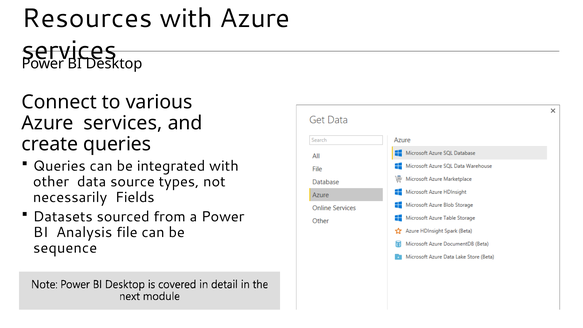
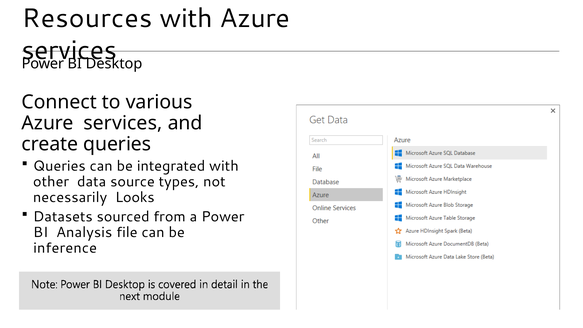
Fields: Fields -> Looks
sequence: sequence -> inference
